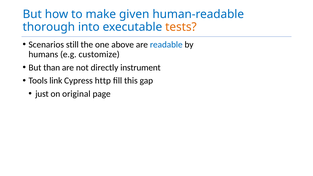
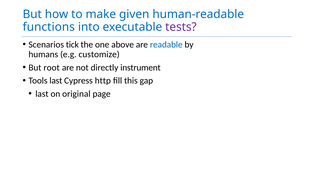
thorough: thorough -> functions
tests colour: orange -> purple
still: still -> tick
than: than -> root
Tools link: link -> last
just at (42, 94): just -> last
